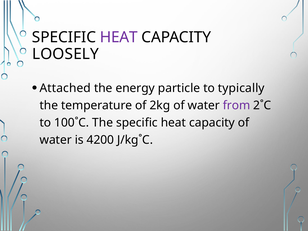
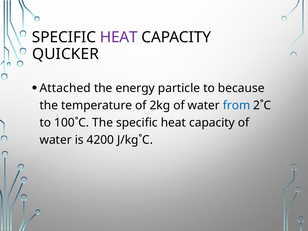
LOOSELY: LOOSELY -> QUICKER
typically: typically -> because
from colour: purple -> blue
